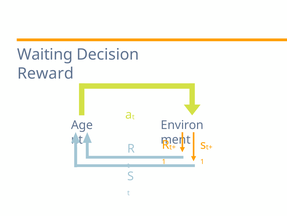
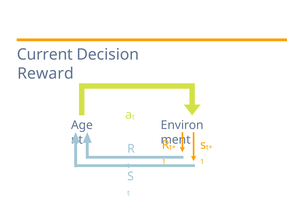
Waiting: Waiting -> Current
